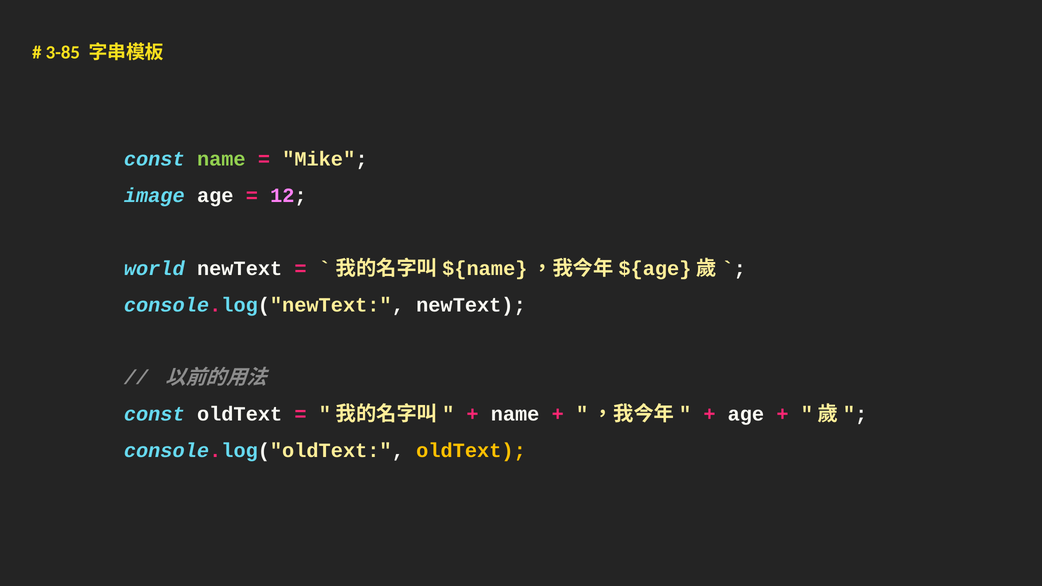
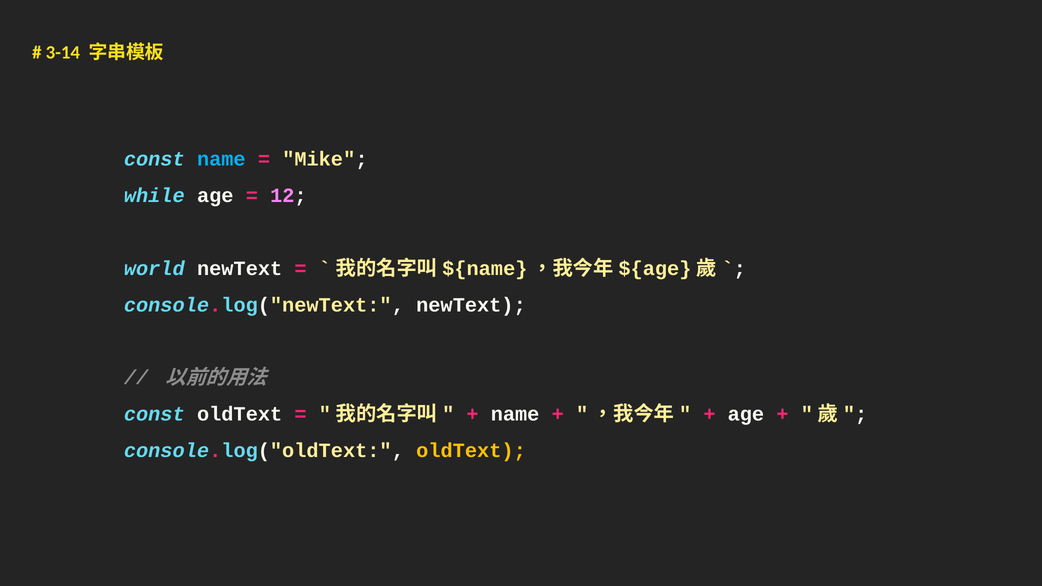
3-85: 3-85 -> 3-14
name at (221, 159) colour: light green -> light blue
image: image -> while
